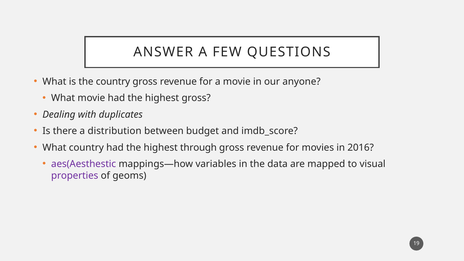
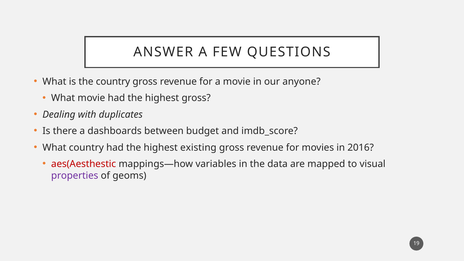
distribution: distribution -> dashboards
through: through -> existing
aes(Aesthestic colour: purple -> red
